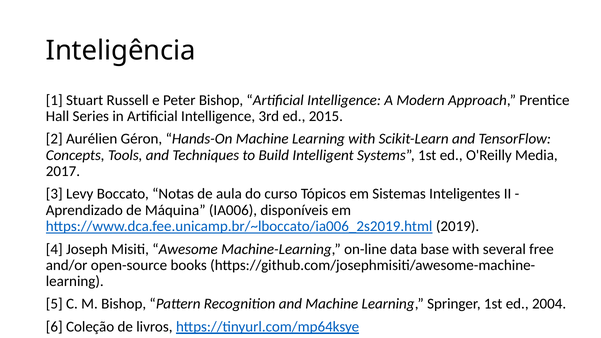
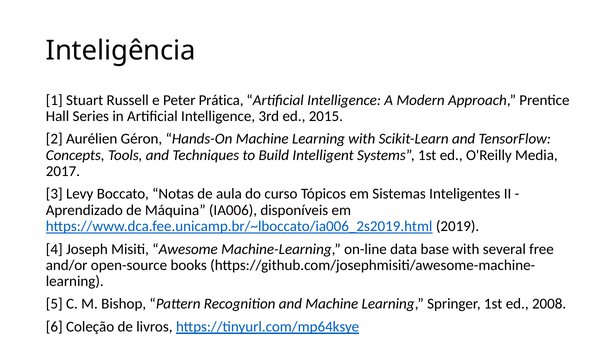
Peter Bishop: Bishop -> Prática
2004: 2004 -> 2008
